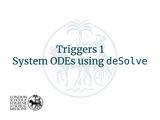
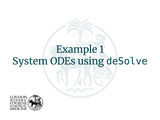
Triggers: Triggers -> Example
